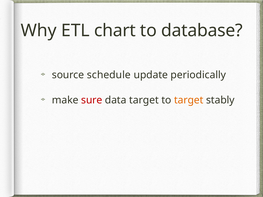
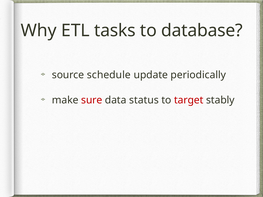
chart: chart -> tasks
data target: target -> status
target at (189, 100) colour: orange -> red
